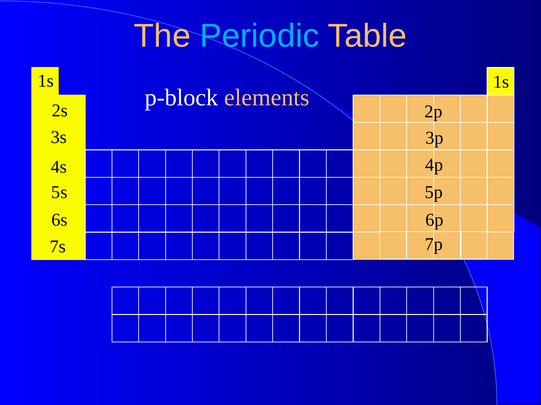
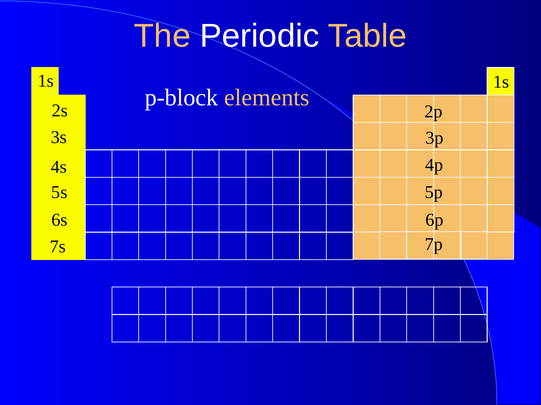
Periodic colour: light blue -> white
